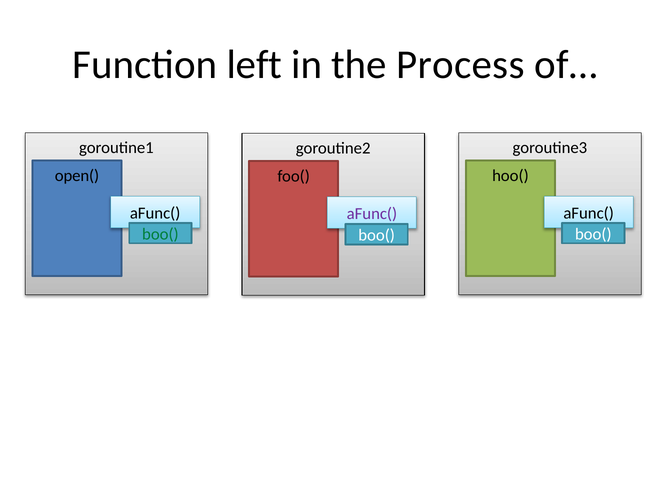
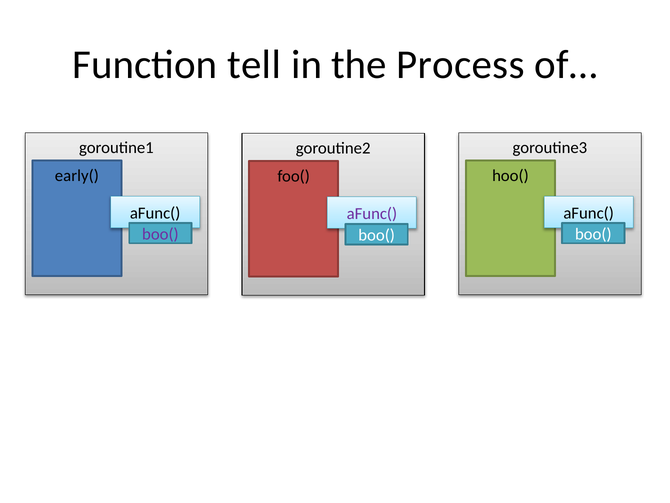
left: left -> tell
open(: open( -> early(
boo( at (160, 234) colour: green -> purple
